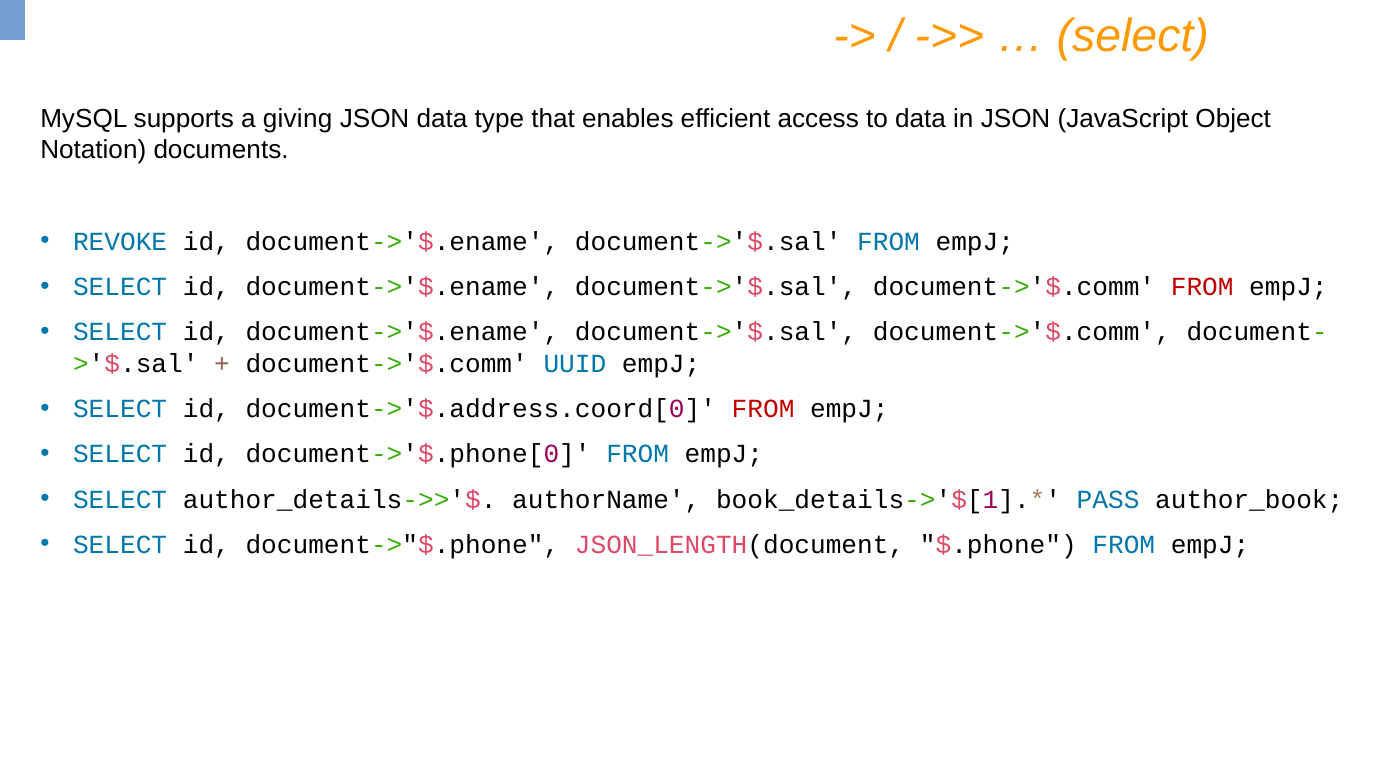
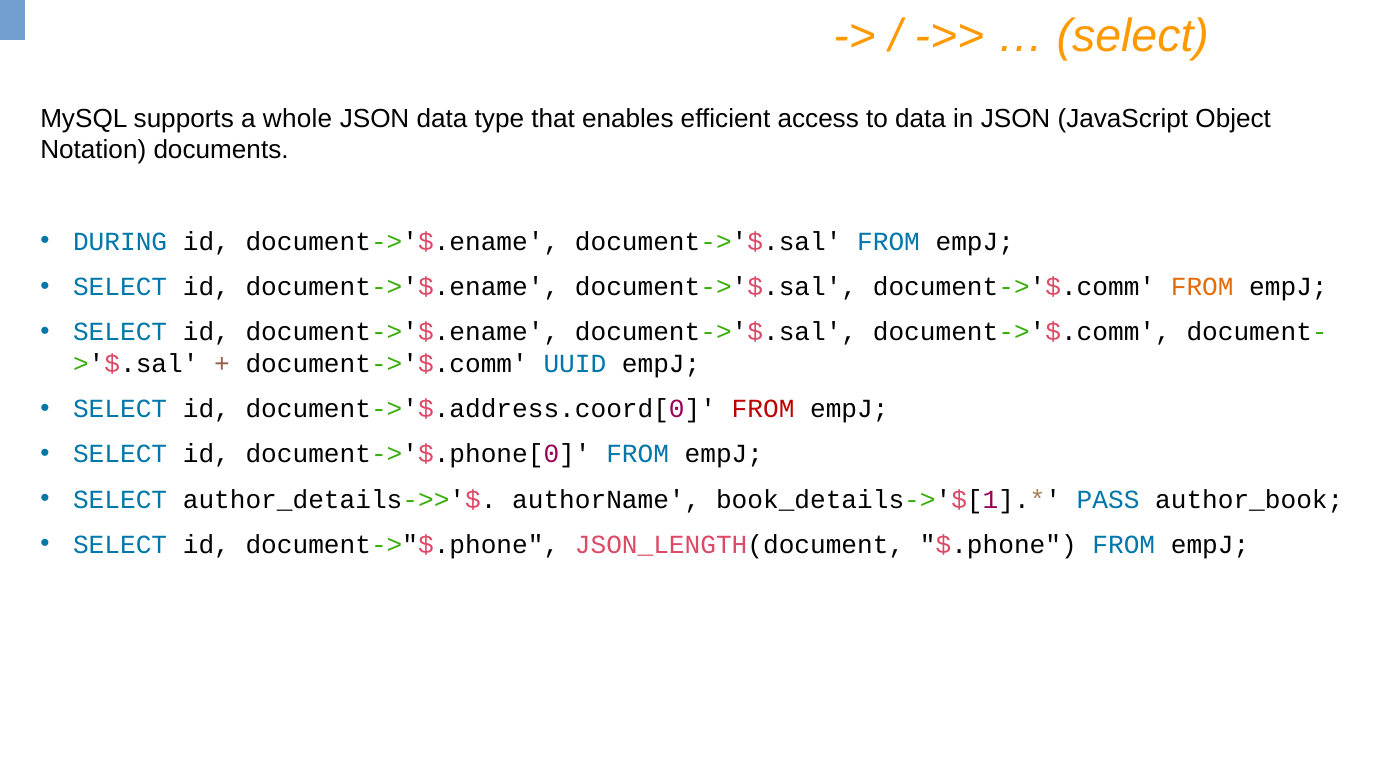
giving: giving -> whole
REVOKE: REVOKE -> DURING
FROM at (1202, 287) colour: red -> orange
